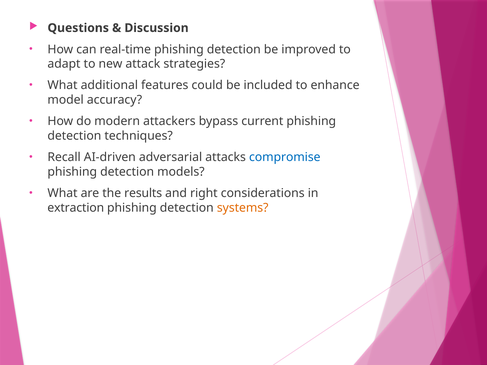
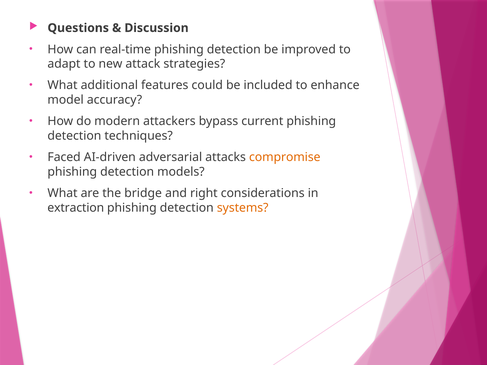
Recall: Recall -> Faced
compromise colour: blue -> orange
results: results -> bridge
